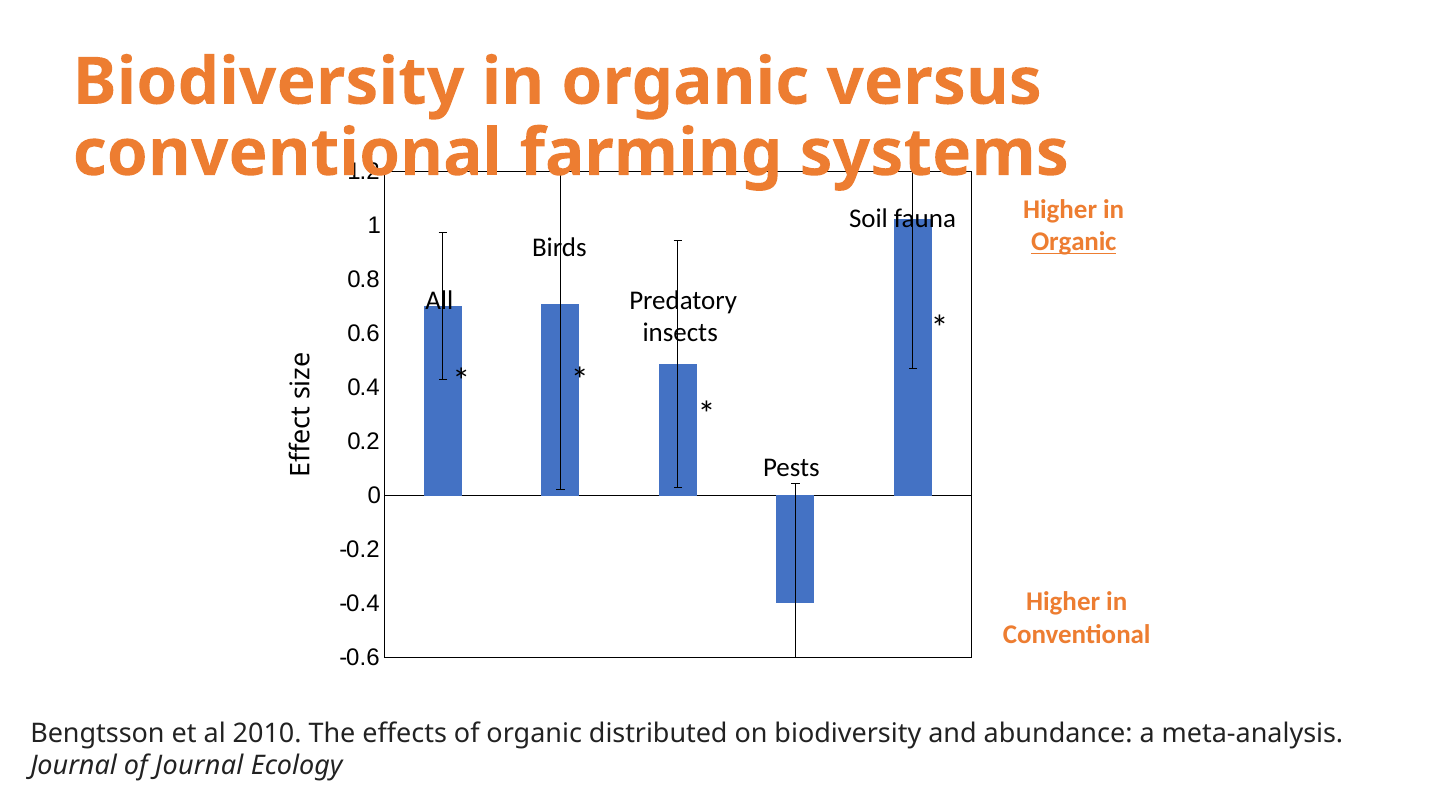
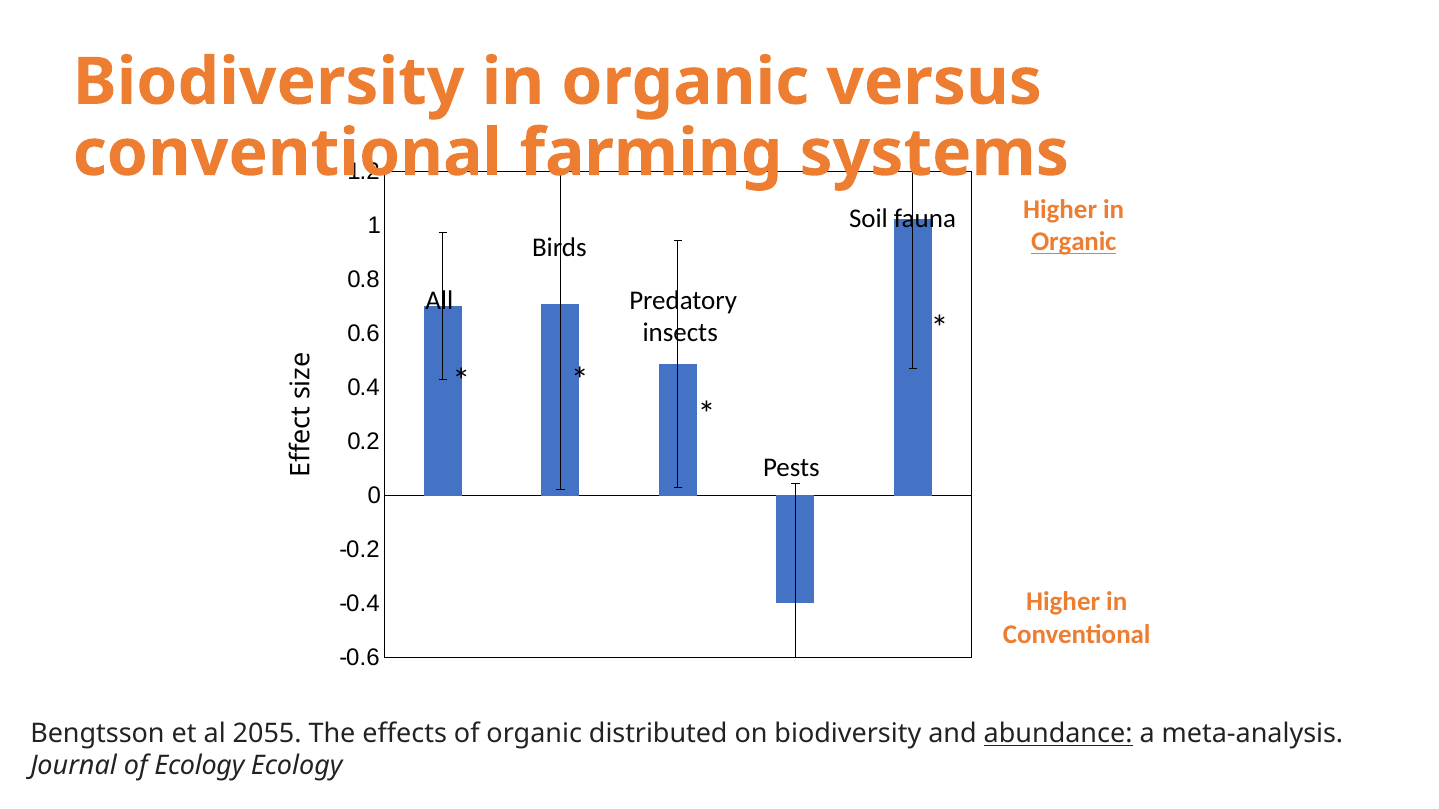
2010: 2010 -> 2055
abundance underline: none -> present
of Journal: Journal -> Ecology
